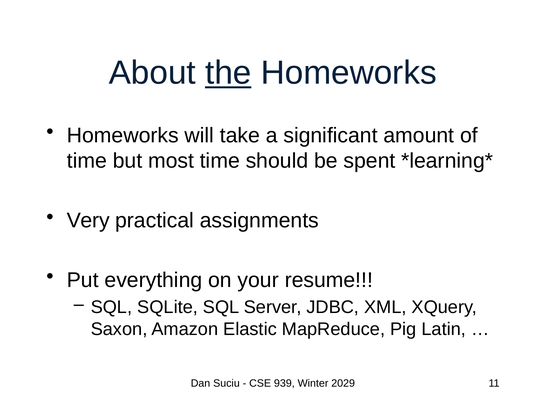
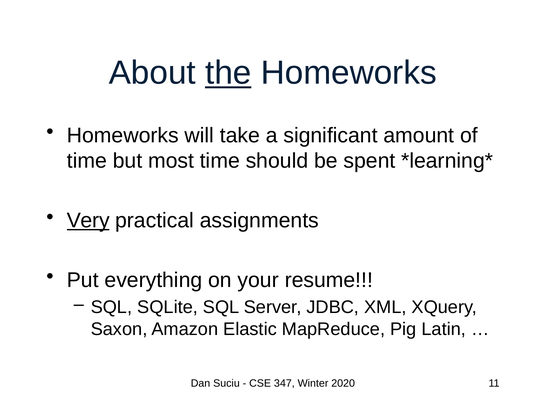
Very underline: none -> present
939: 939 -> 347
2029: 2029 -> 2020
